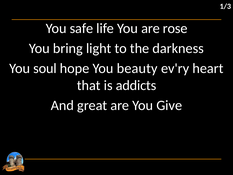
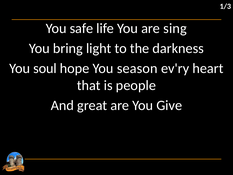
rose: rose -> sing
beauty: beauty -> season
addicts: addicts -> people
